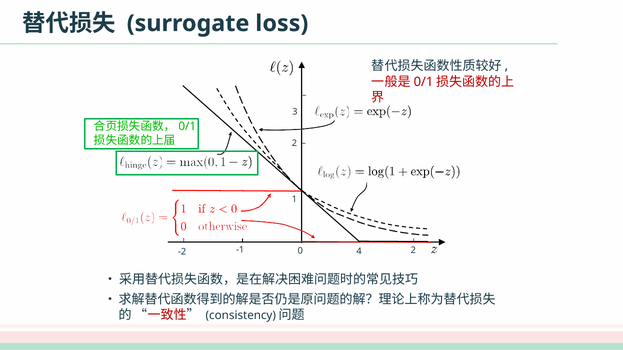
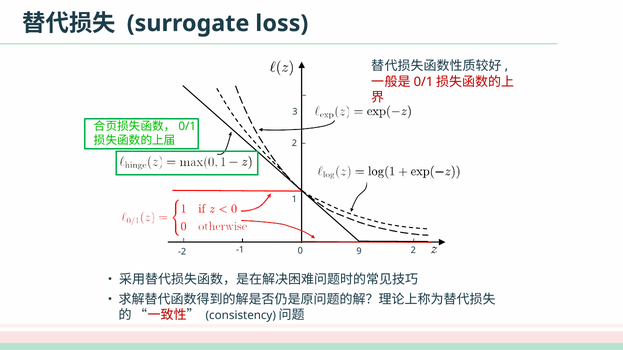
4: 4 -> 9
